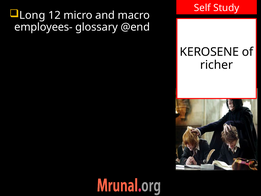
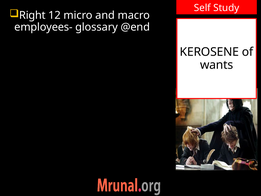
Long: Long -> Right
richer: richer -> wants
